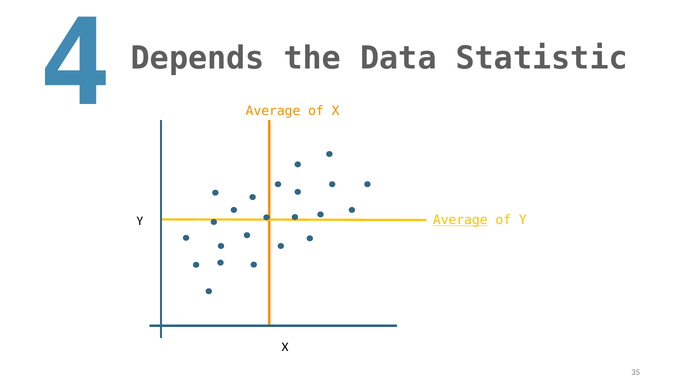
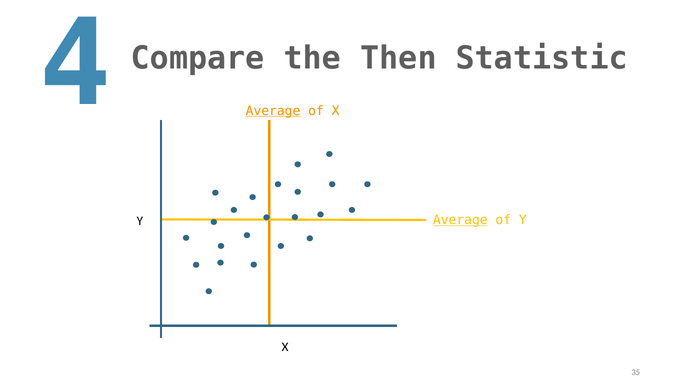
Depends: Depends -> Compare
Data: Data -> Then
Average at (273, 111) underline: none -> present
